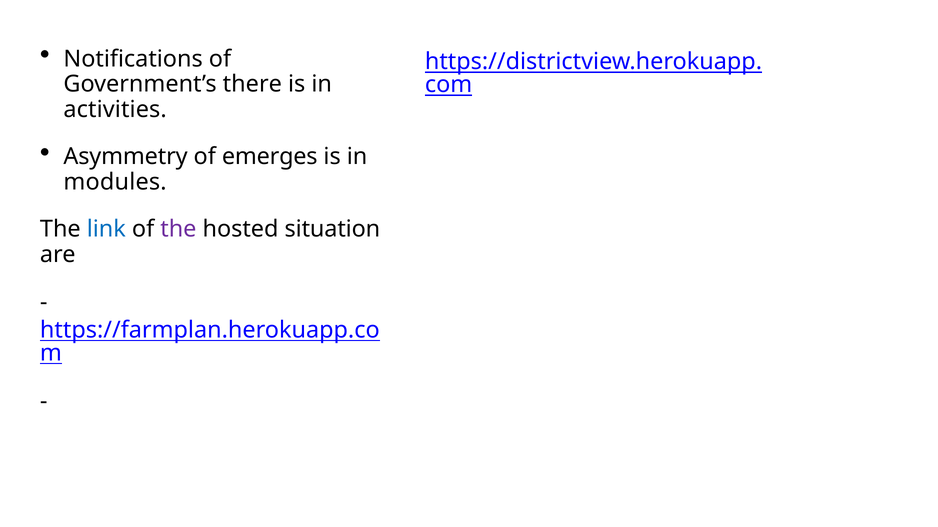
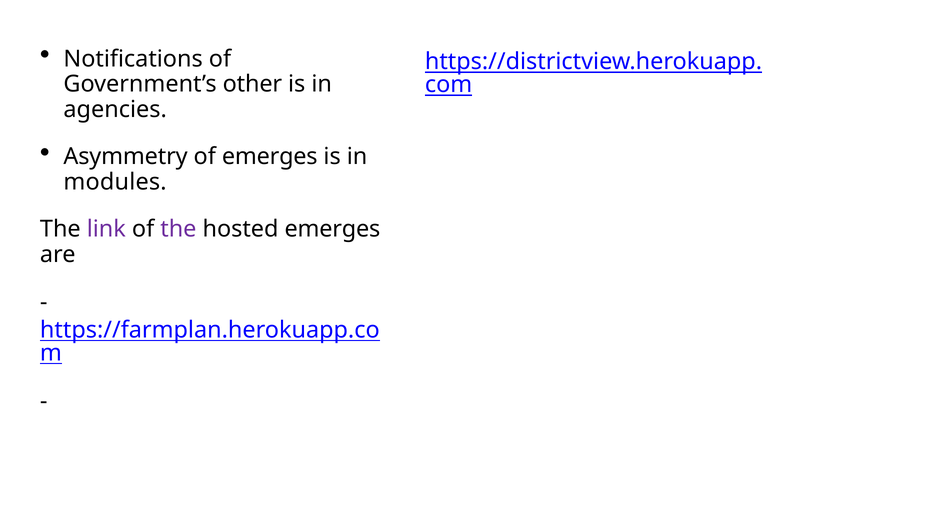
there: there -> other
activities: activities -> agencies
link colour: blue -> purple
hosted situation: situation -> emerges
